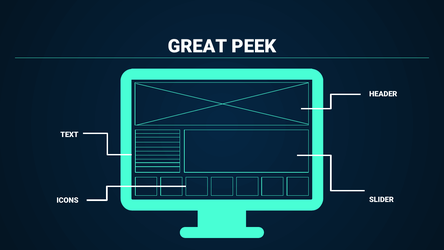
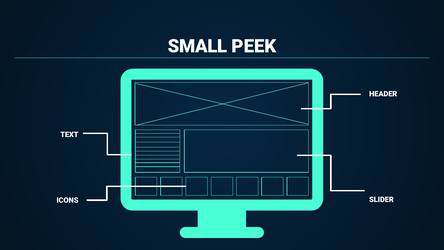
GREAT: GREAT -> SMALL
